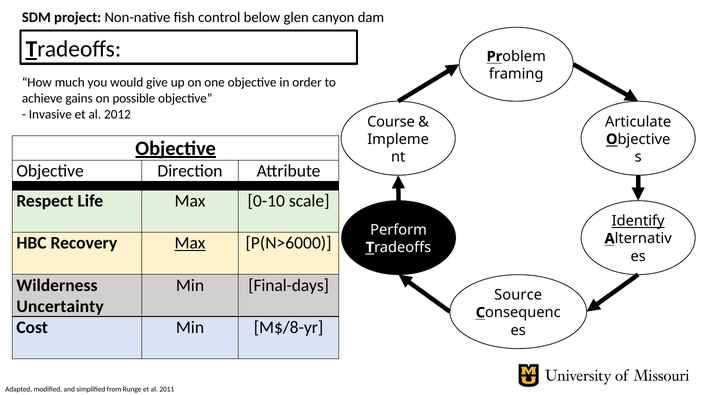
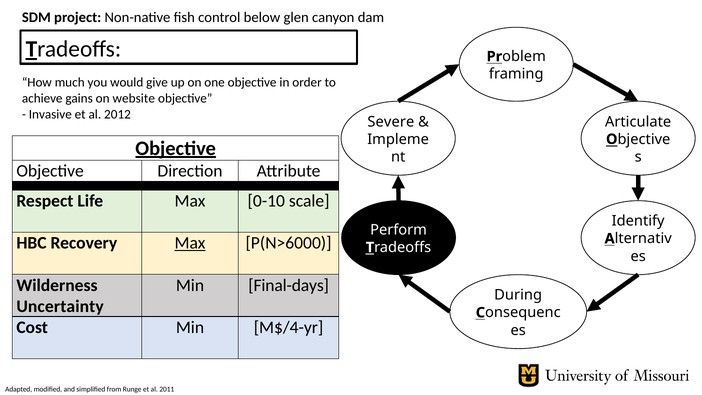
possible: possible -> website
Course: Course -> Severe
Identify underline: present -> none
Source: Source -> During
M$/8-yr: M$/8-yr -> M$/4-yr
